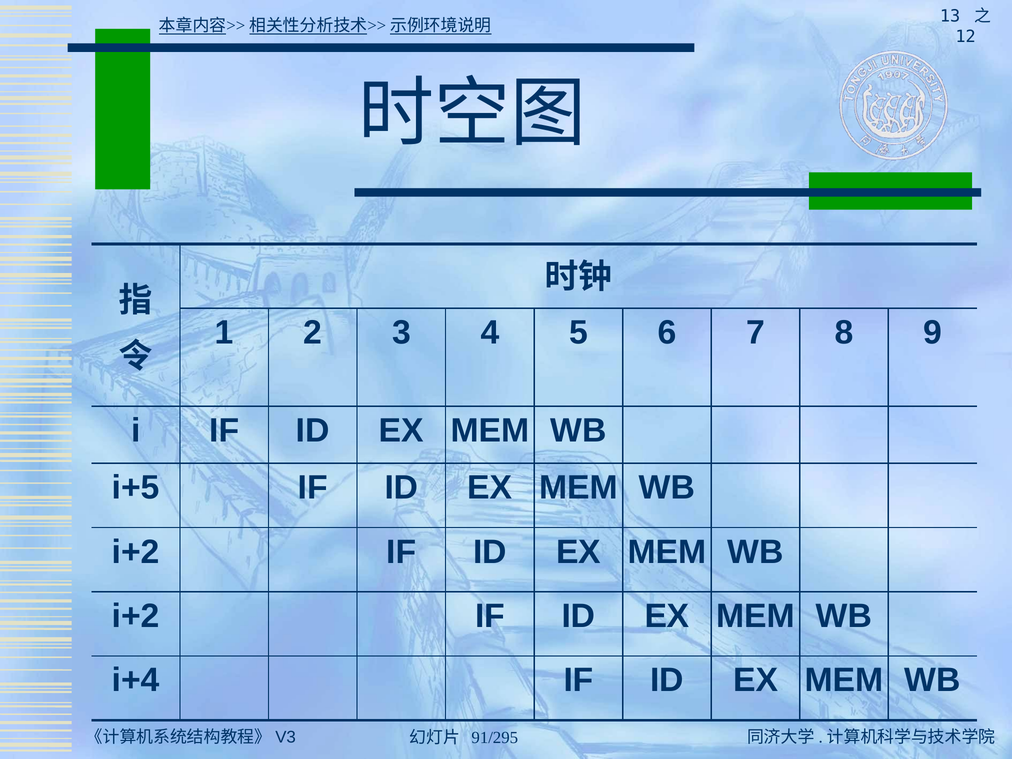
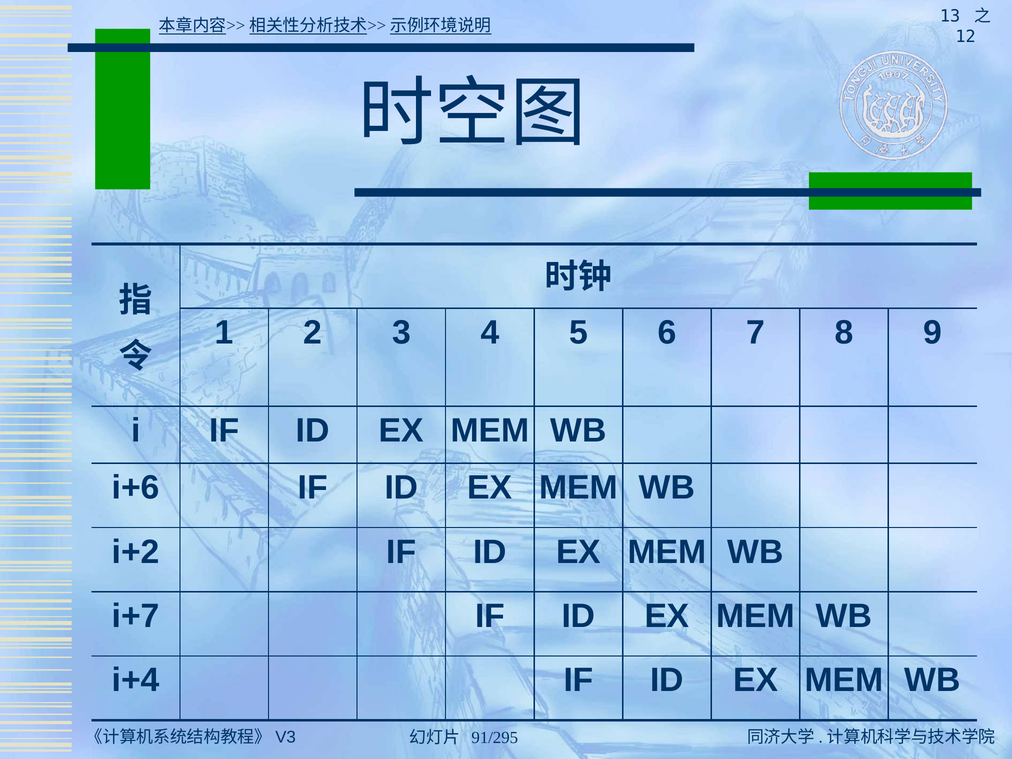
i+5: i+5 -> i+6
i+2 at (136, 616): i+2 -> i+7
